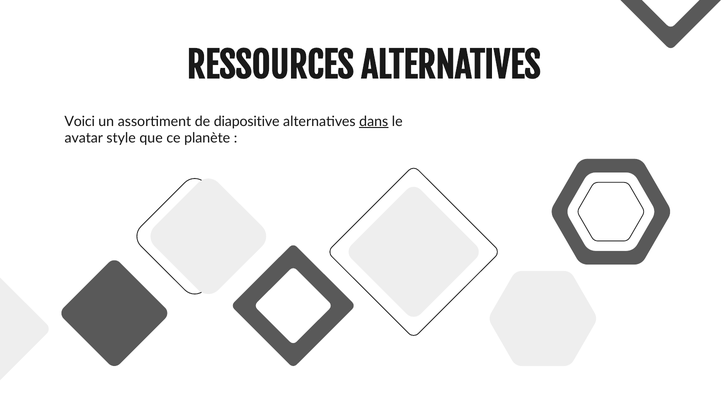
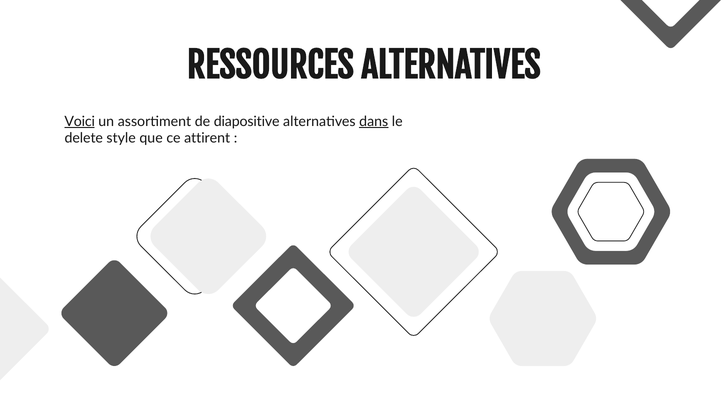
Voici underline: none -> present
avatar: avatar -> delete
planète: planète -> attirent
